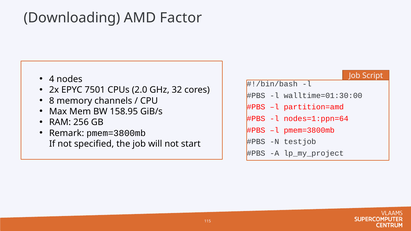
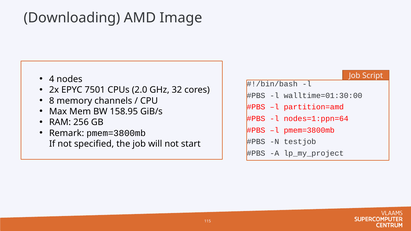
Factor: Factor -> Image
